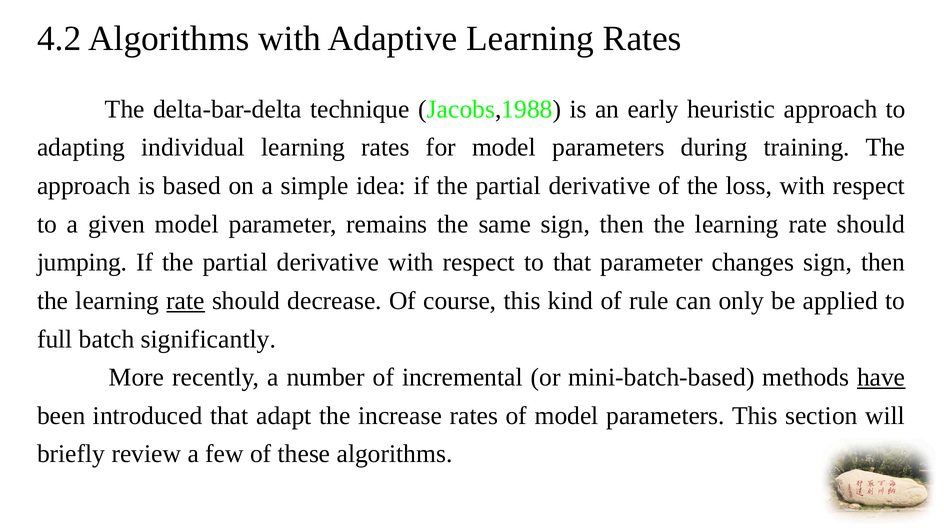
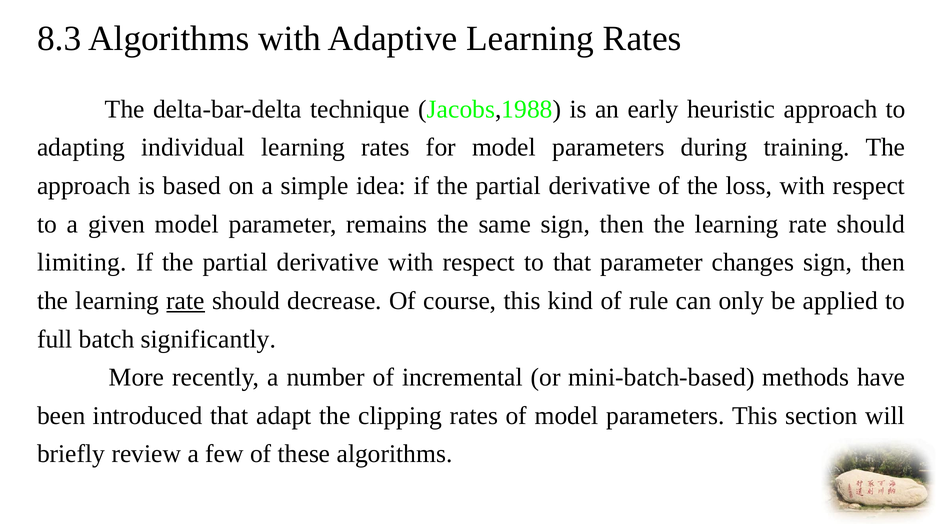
4.2: 4.2 -> 8.3
jumping: jumping -> limiting
have underline: present -> none
increase: increase -> clipping
